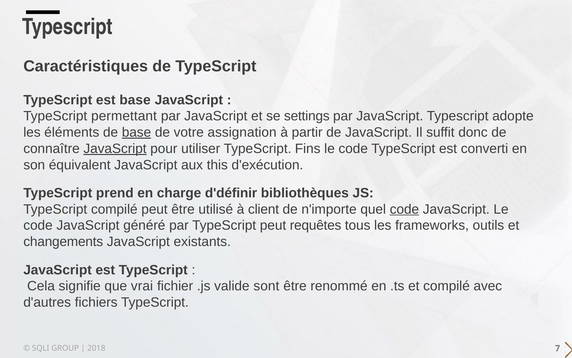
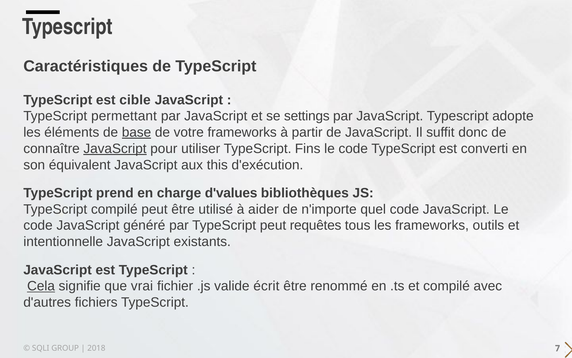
est base: base -> cible
votre assignation: assignation -> frameworks
d'définir: d'définir -> d'values
client: client -> aider
code at (404, 209) underline: present -> none
changements: changements -> intentionnelle
Cela underline: none -> present
sont: sont -> écrit
